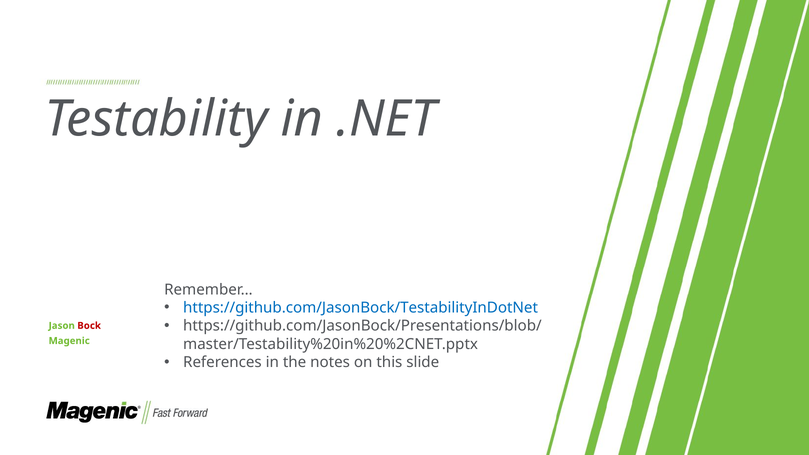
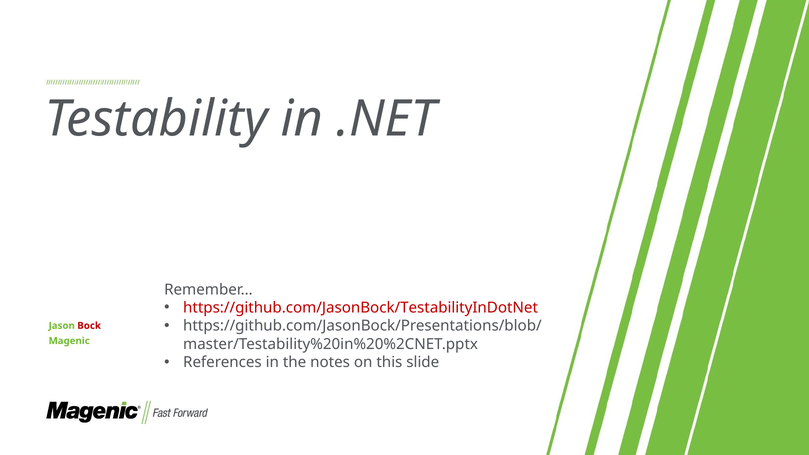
https://github.com/JasonBock/TestabilityInDotNet colour: blue -> red
